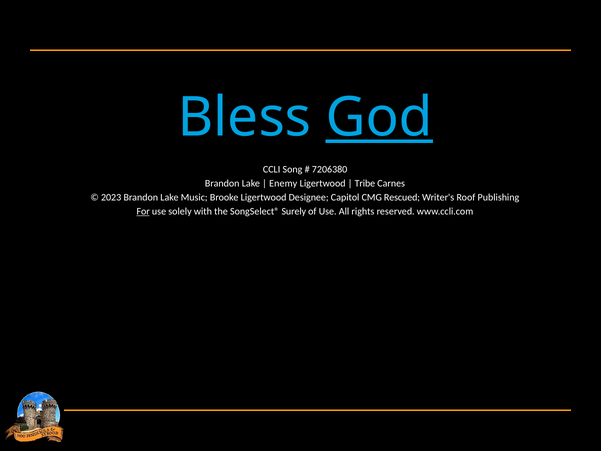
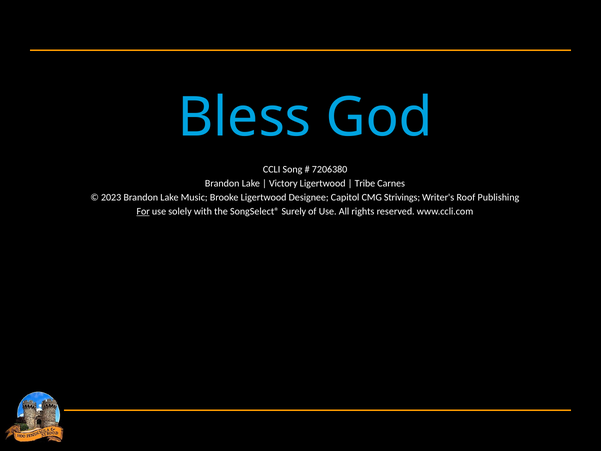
God underline: present -> none
Enemy: Enemy -> Victory
Rescued: Rescued -> Strivings
